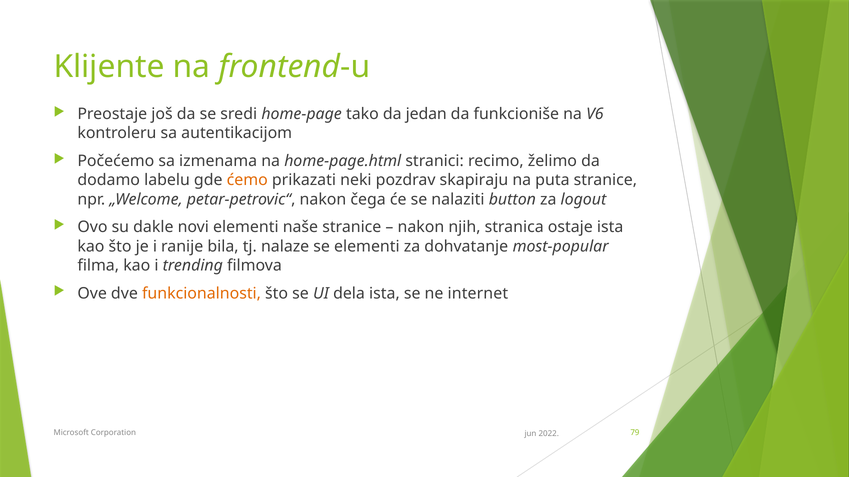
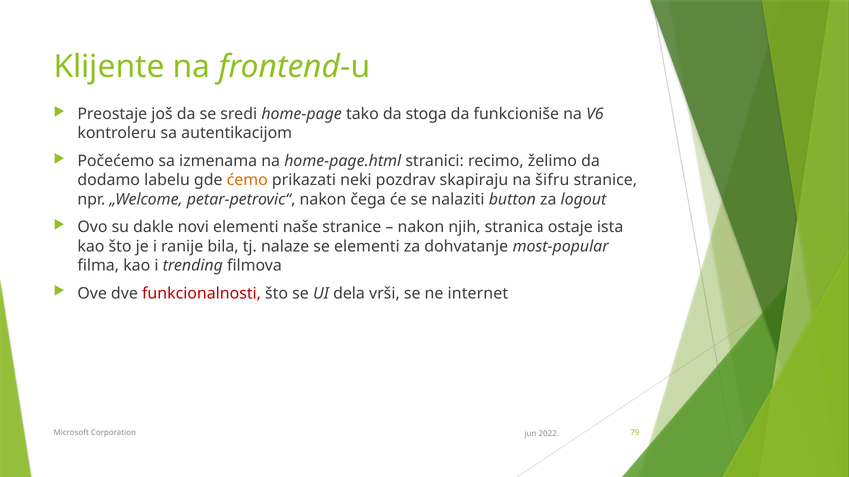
jedan: jedan -> stoga
puta: puta -> šifru
funkcionalnosti colour: orange -> red
dela ista: ista -> vrši
